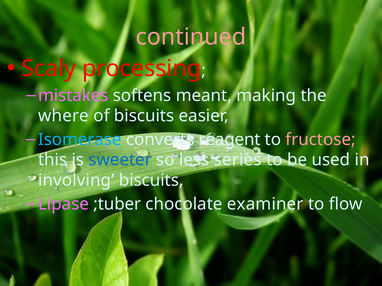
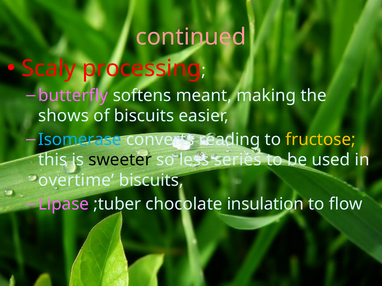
mistakes: mistakes -> butterfly
where: where -> shows
reagent: reagent -> reading
fructose colour: pink -> yellow
sweeter colour: blue -> black
involving: involving -> overtime
examiner: examiner -> insulation
